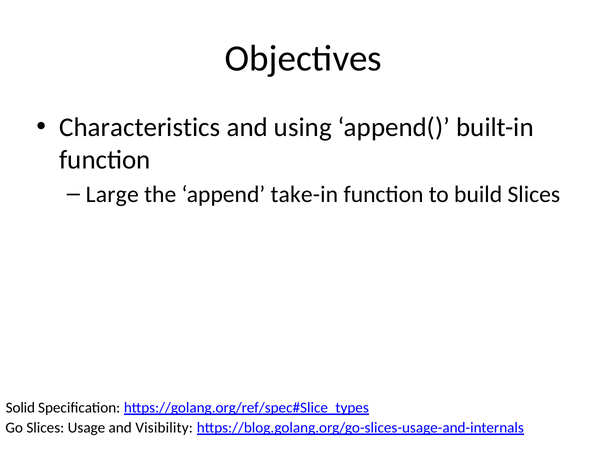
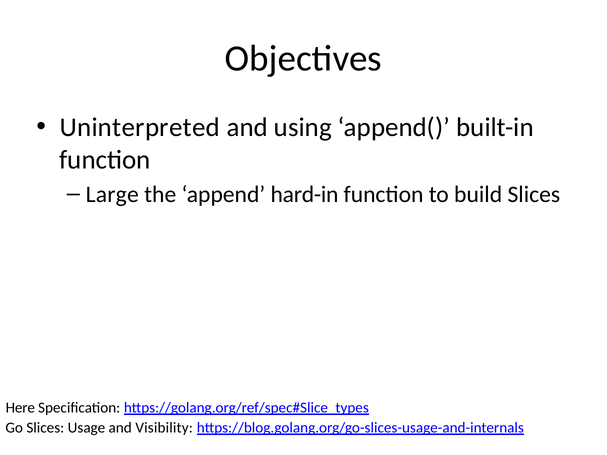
Characteristics: Characteristics -> Uninterpreted
take-in: take-in -> hard-in
Solid: Solid -> Here
